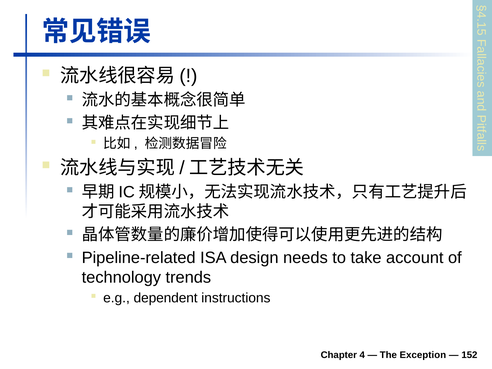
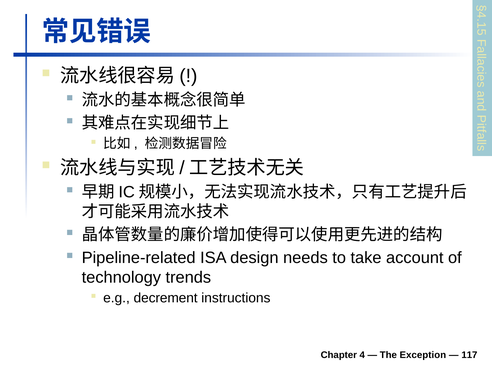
dependent: dependent -> decrement
152: 152 -> 117
